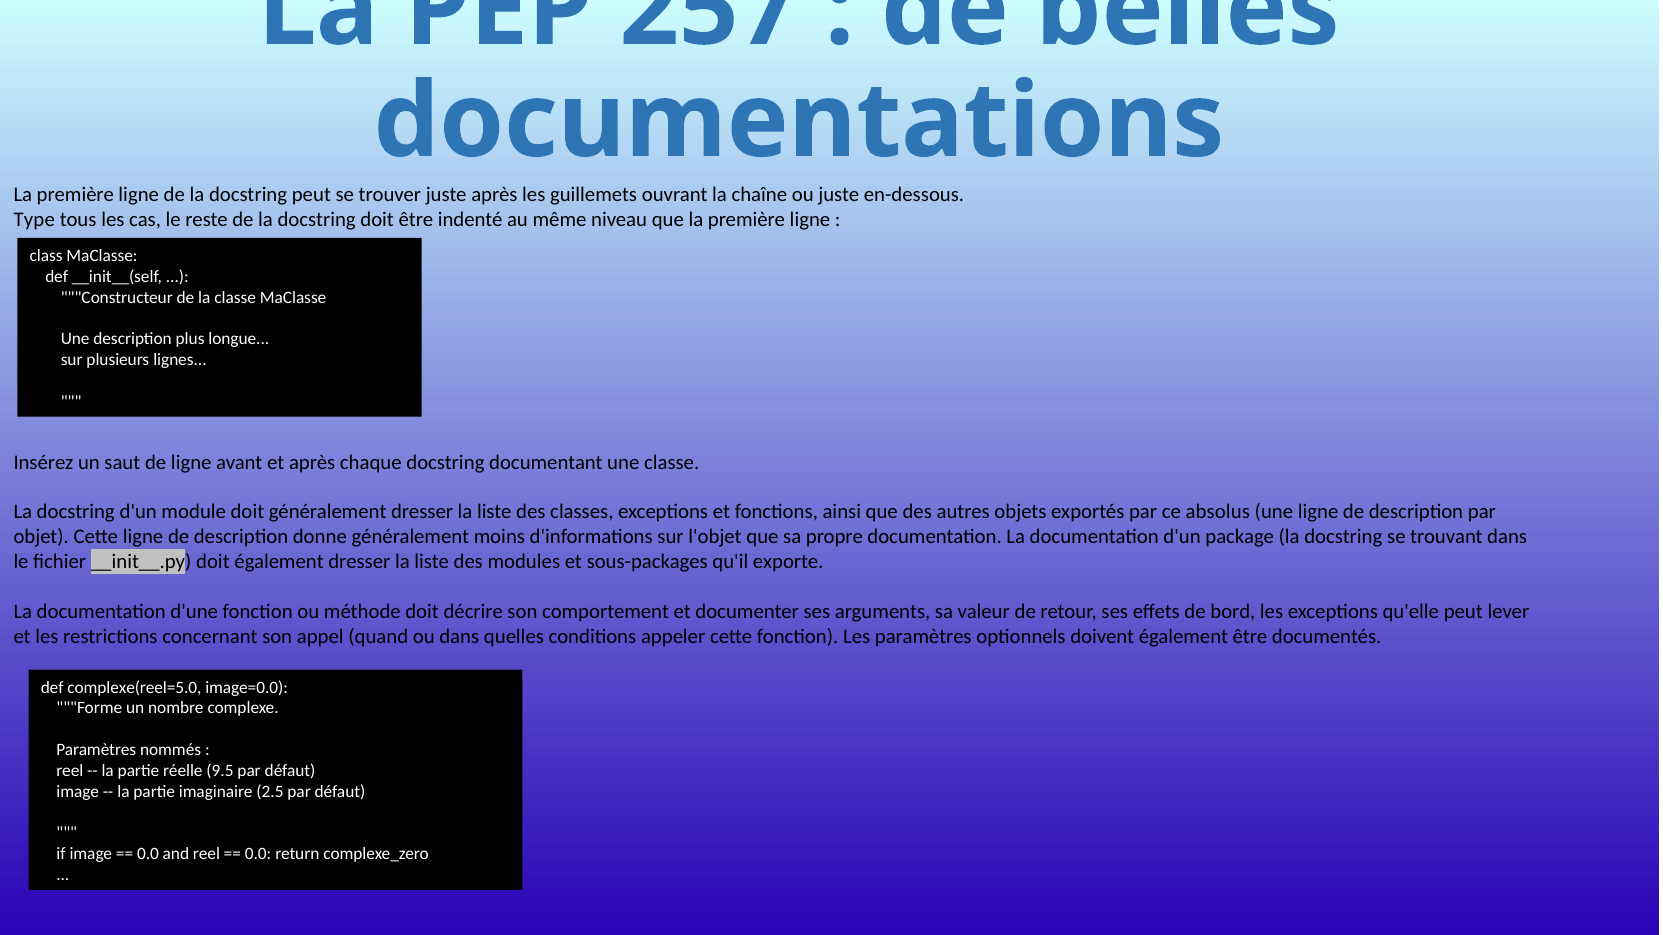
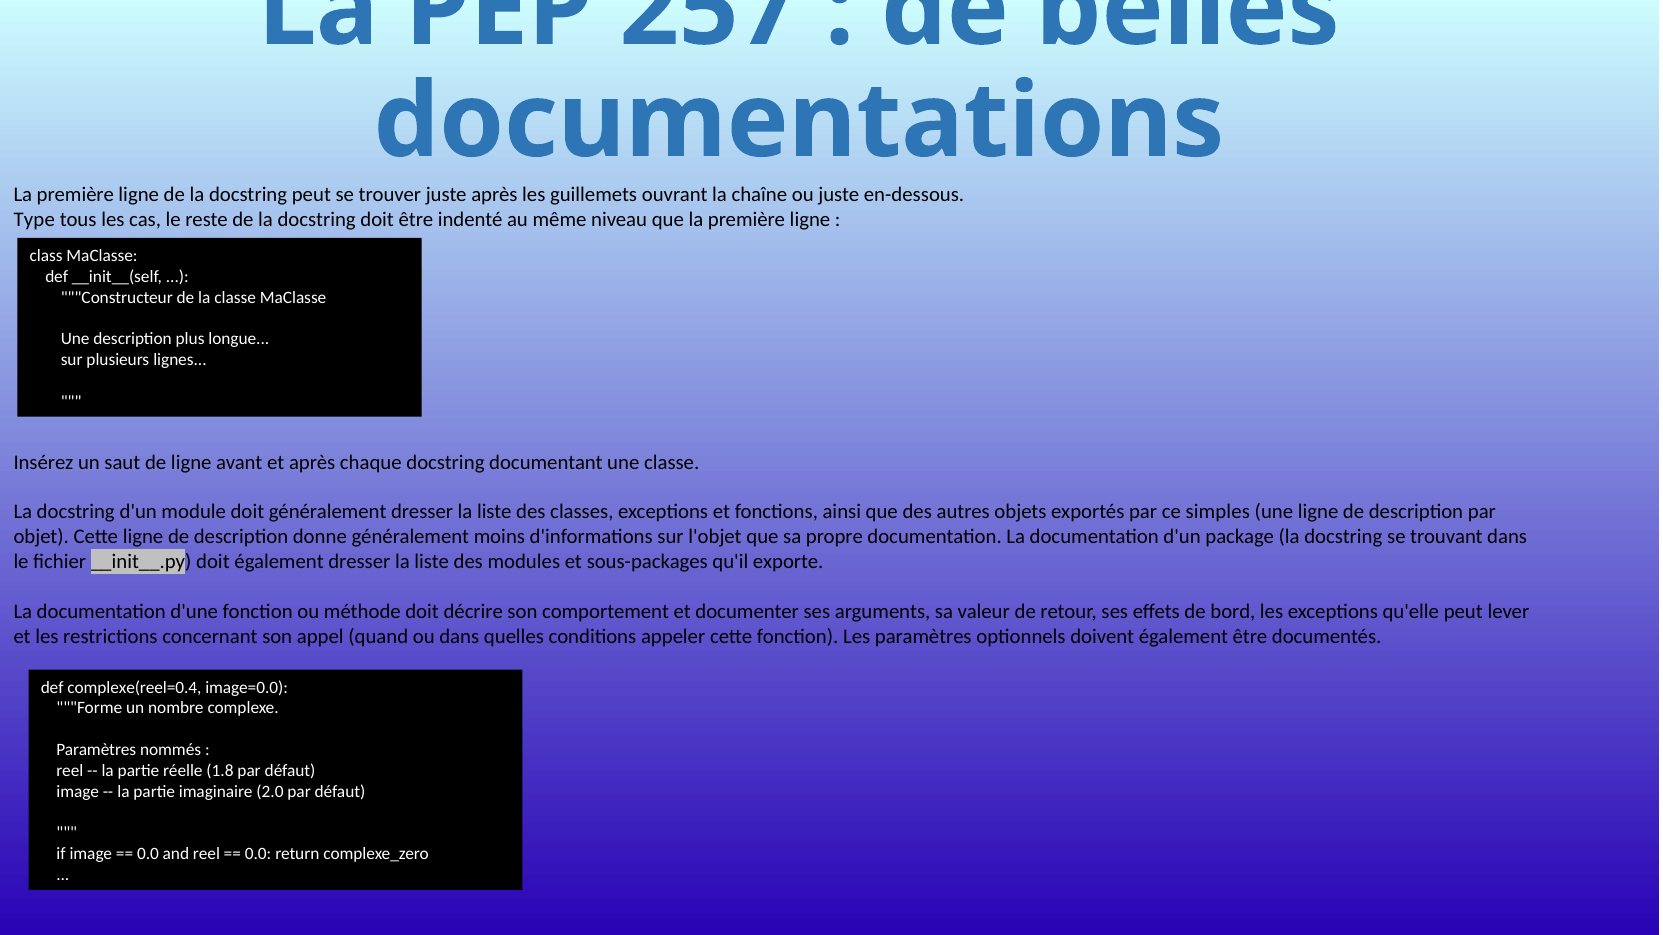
absolus: absolus -> simples
complexe(reel=5.0: complexe(reel=5.0 -> complexe(reel=0.4
9.5: 9.5 -> 1.8
2.5: 2.5 -> 2.0
